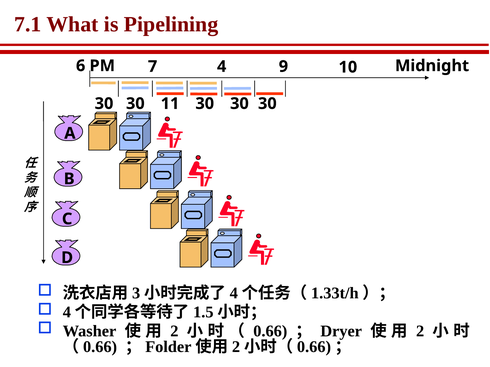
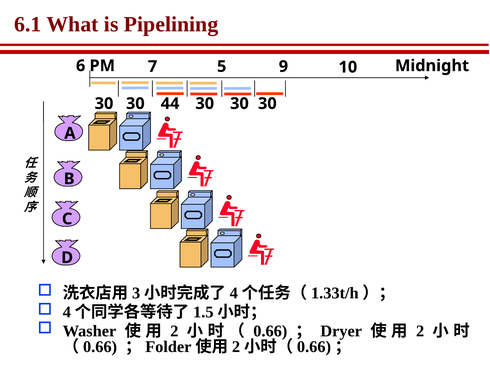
7.1: 7.1 -> 6.1
4: 4 -> 5
11: 11 -> 44
